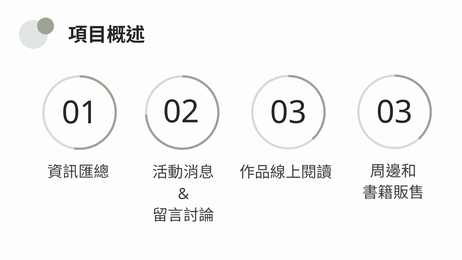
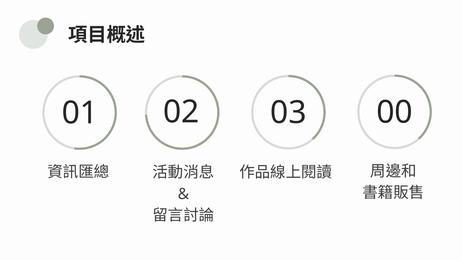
02 03: 03 -> 00
